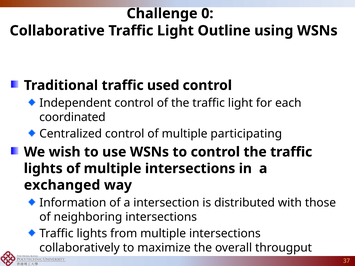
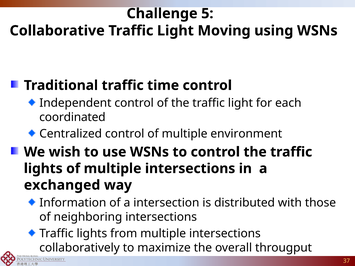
0: 0 -> 5
Outline: Outline -> Moving
used: used -> time
participating: participating -> environment
